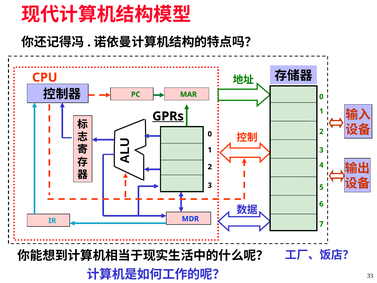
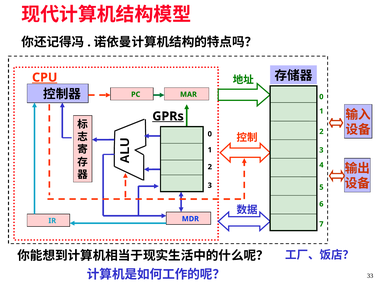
CPU underline: none -> present
